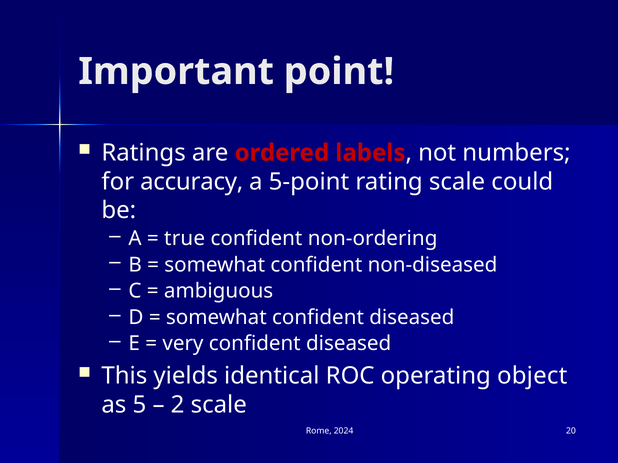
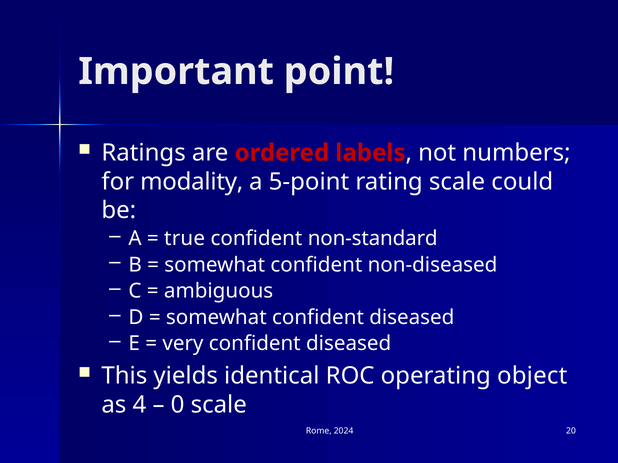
accuracy: accuracy -> modality
non-ordering: non-ordering -> non-standard
5: 5 -> 4
2: 2 -> 0
